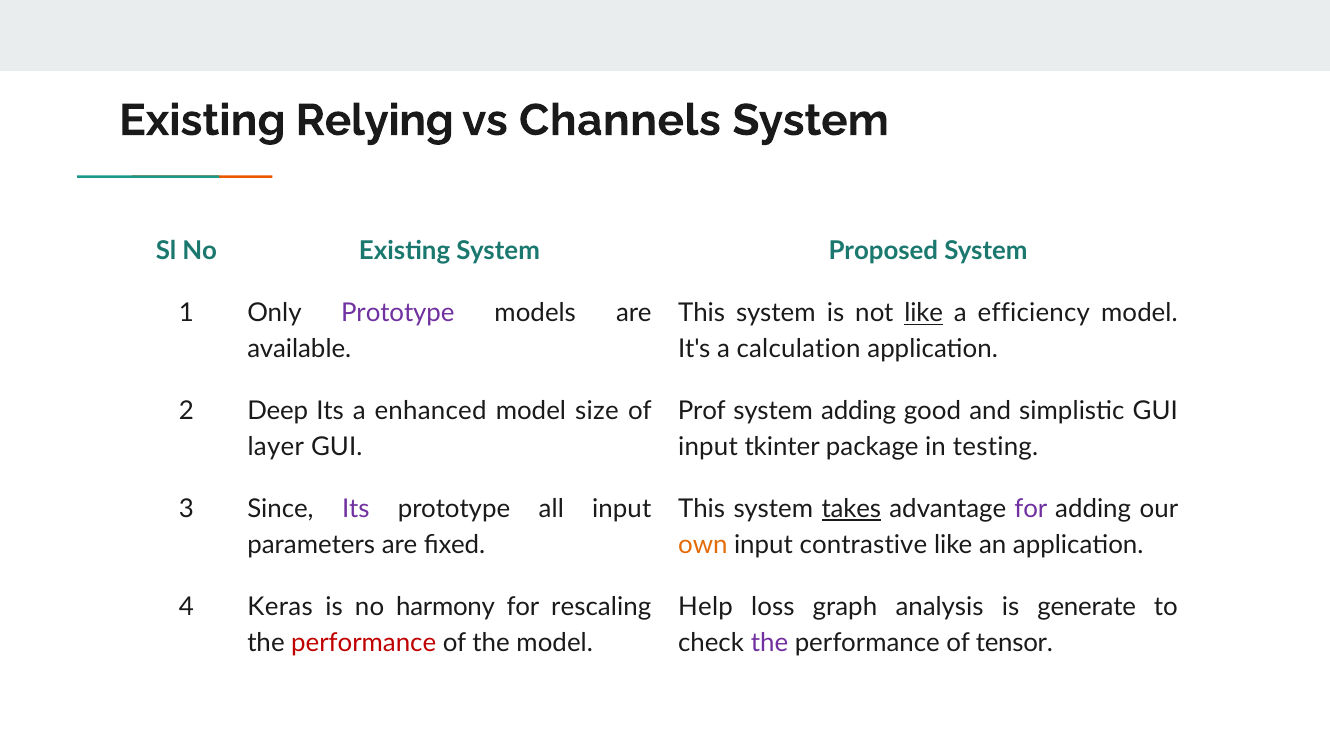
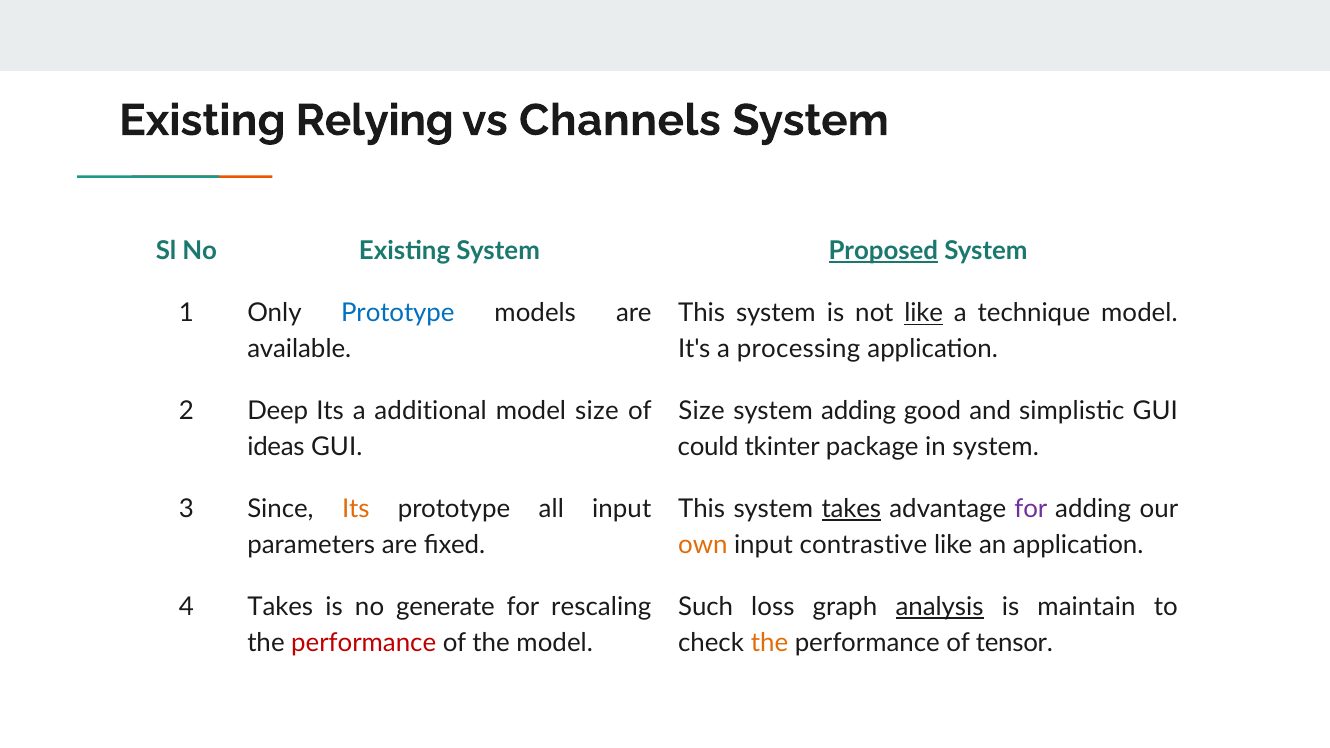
Proposed underline: none -> present
Prototype at (398, 313) colour: purple -> blue
efficiency: efficiency -> technique
calculation: calculation -> processing
enhanced: enhanced -> additional
Prof at (702, 411): Prof -> Size
layer: layer -> ideas
input at (708, 447): input -> could
in testing: testing -> system
Its at (356, 509) colour: purple -> orange
4 Keras: Keras -> Takes
harmony: harmony -> generate
Help: Help -> Such
analysis underline: none -> present
generate: generate -> maintain
the at (770, 643) colour: purple -> orange
